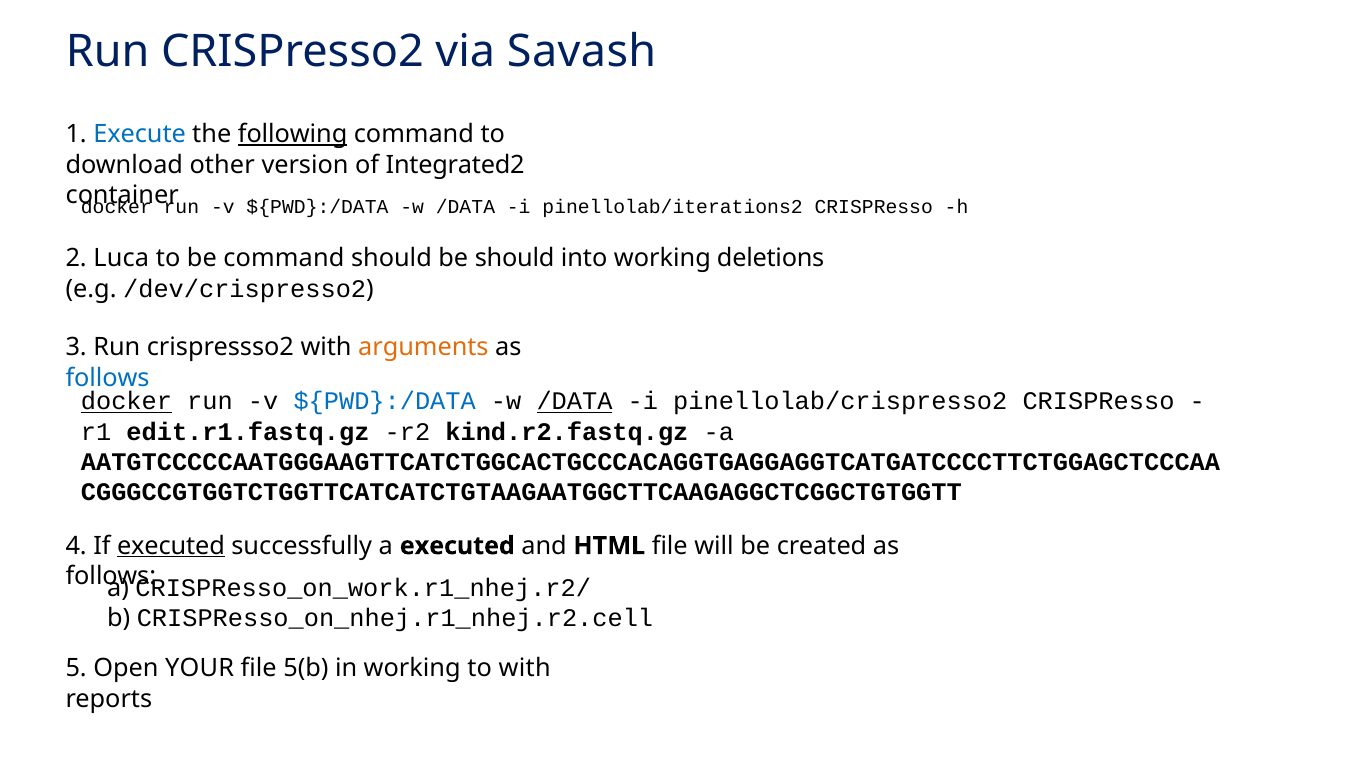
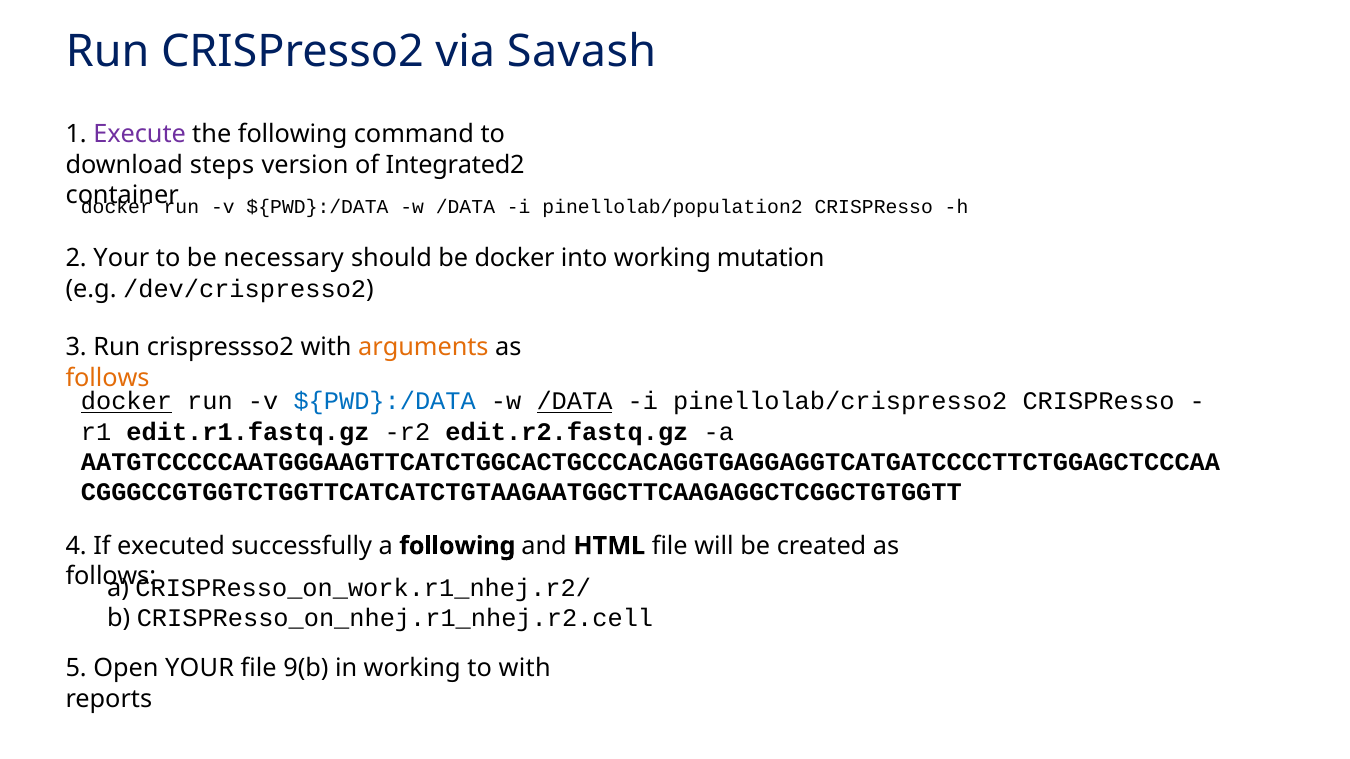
Execute colour: blue -> purple
following at (293, 134) underline: present -> none
other: other -> steps
pinellolab/iterations2: pinellolab/iterations2 -> pinellolab/population2
2 Luca: Luca -> Your
be command: command -> necessary
be should: should -> docker
deletions: deletions -> mutation
follows at (108, 378) colour: blue -> orange
kind.r2.fastq.gz: kind.r2.fastq.gz -> edit.r2.fastq.gz
executed at (171, 546) underline: present -> none
a executed: executed -> following
5(b: 5(b -> 9(b
